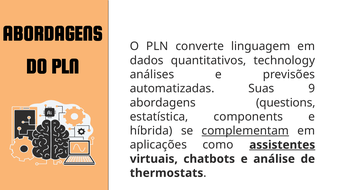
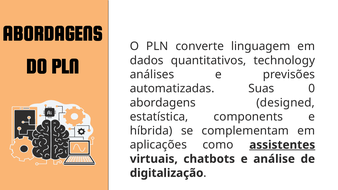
9: 9 -> 0
questions: questions -> designed
complementam underline: present -> none
thermostats: thermostats -> digitalização
